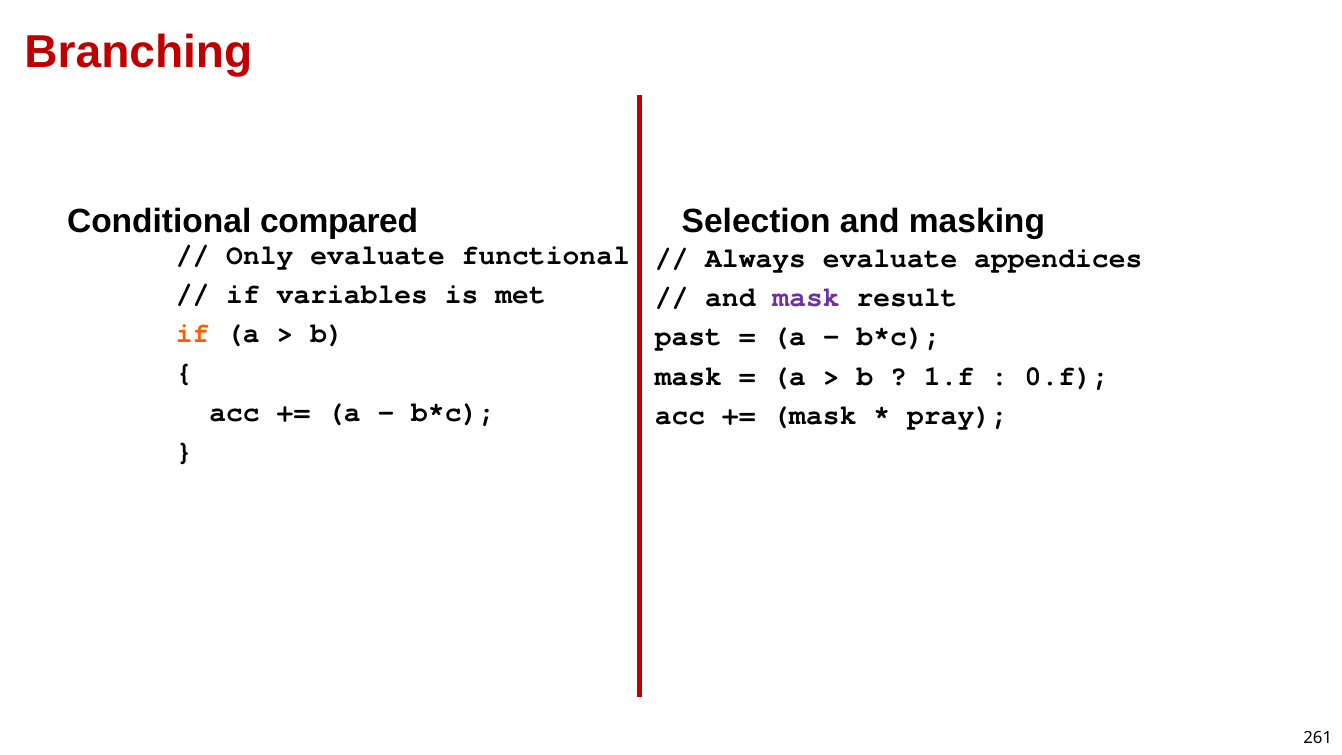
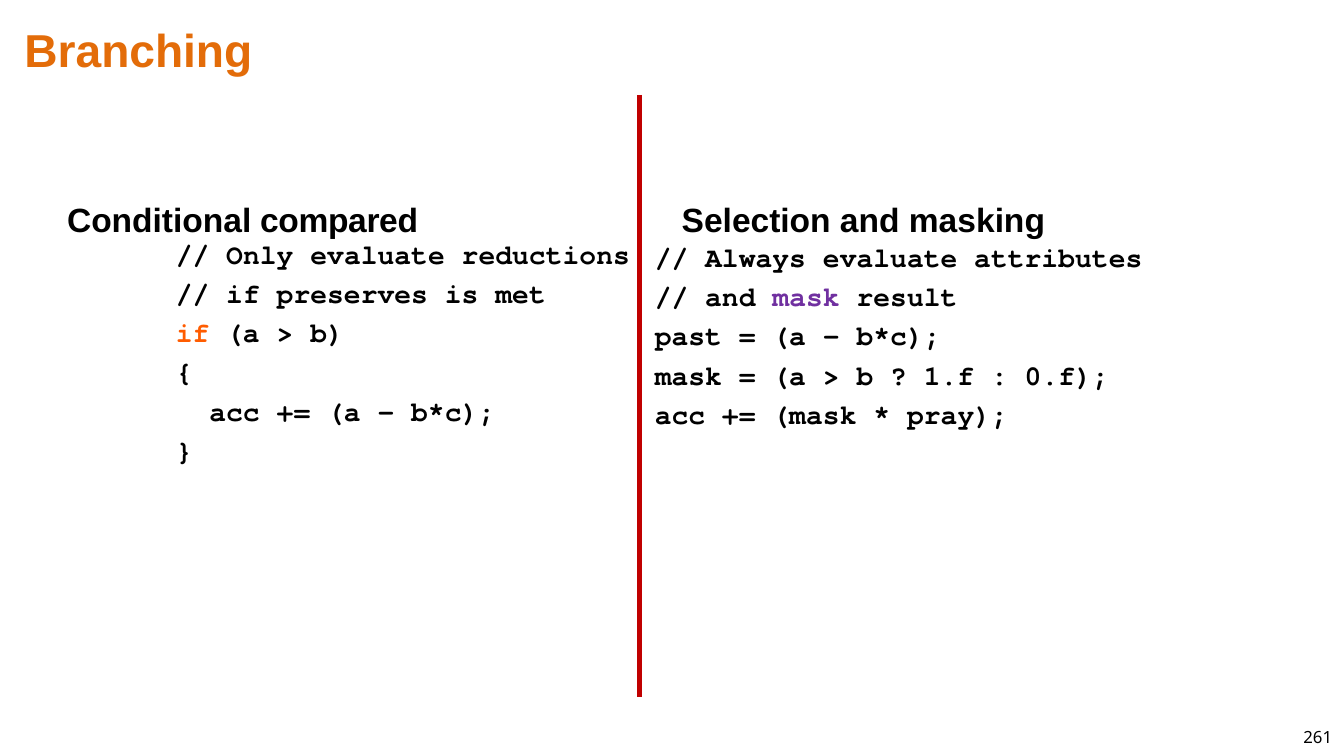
Branching colour: red -> orange
functional: functional -> reductions
appendices: appendices -> attributes
variables: variables -> preserves
